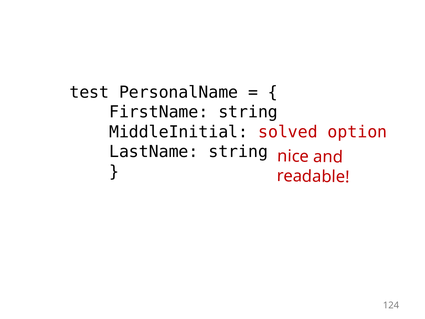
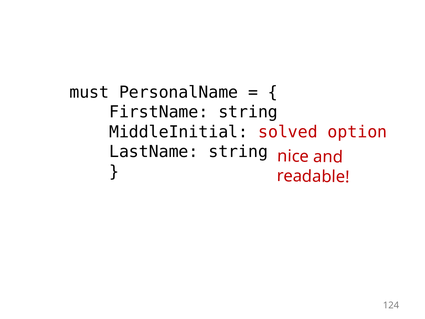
test: test -> must
